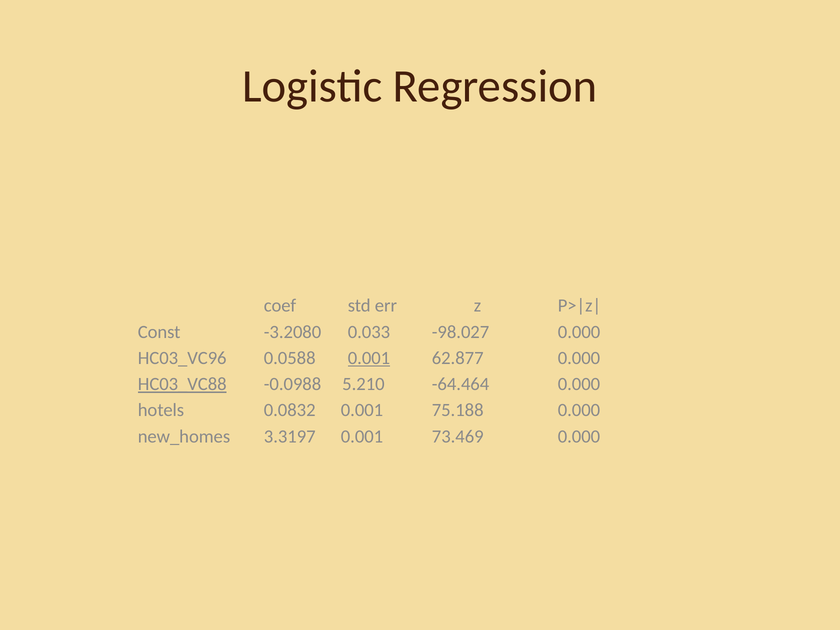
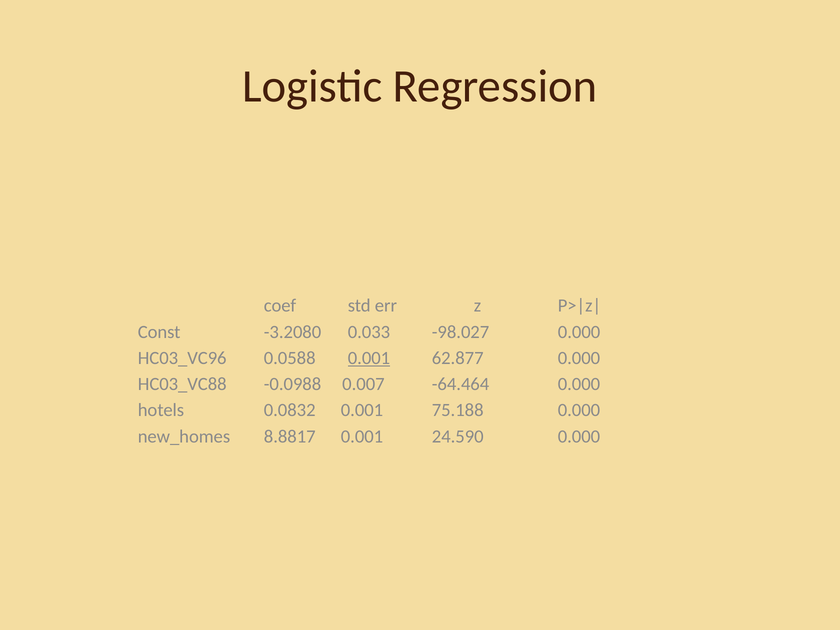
HC03_VC88 underline: present -> none
5.210: 5.210 -> 0.007
3.3197: 3.3197 -> 8.8817
73.469: 73.469 -> 24.590
